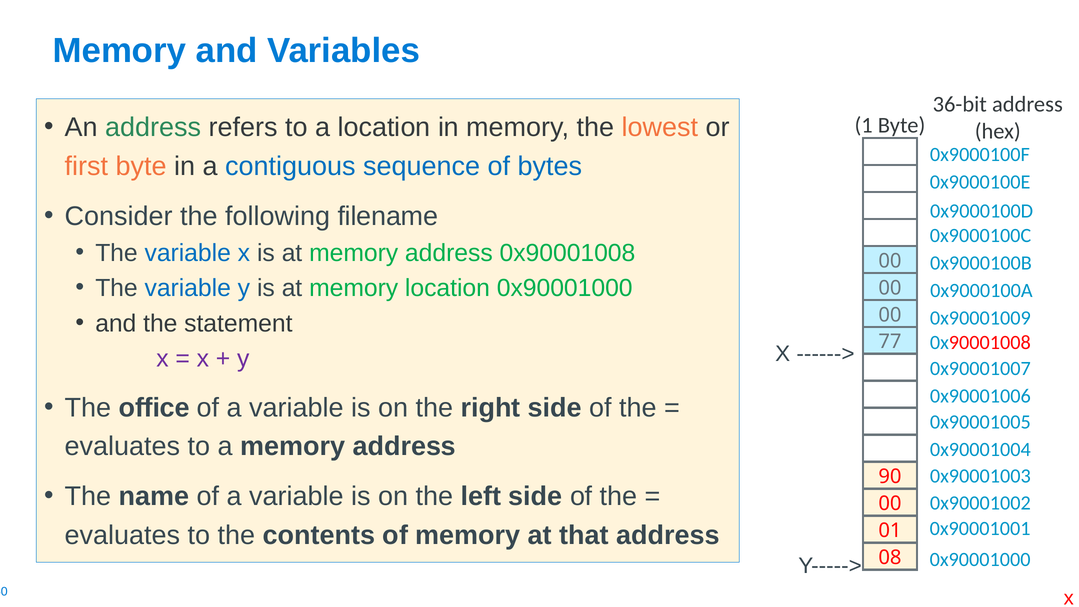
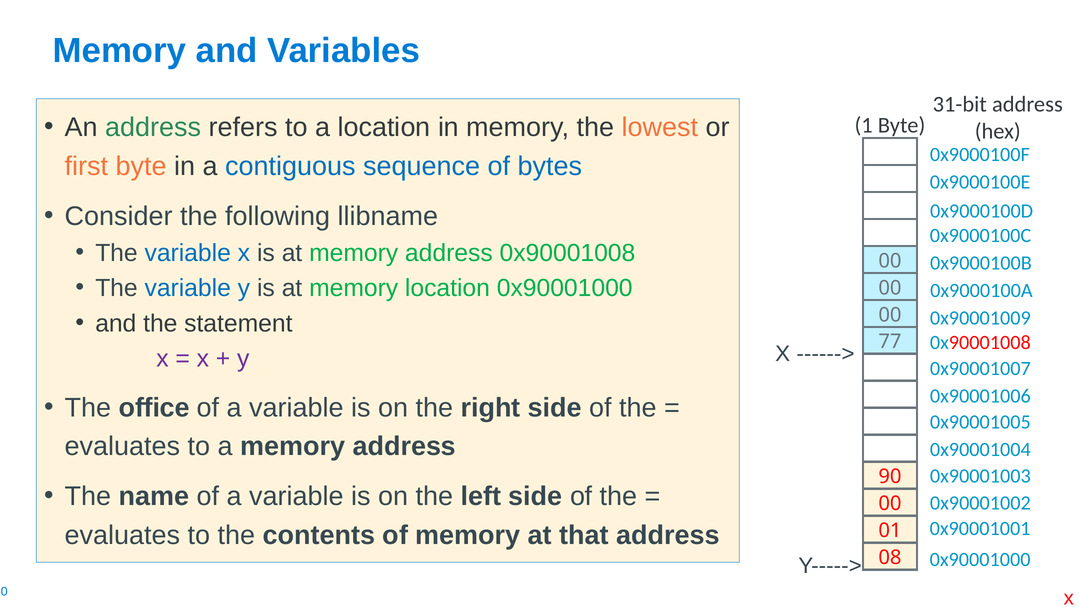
36-bit: 36-bit -> 31-bit
filename: filename -> llibname
